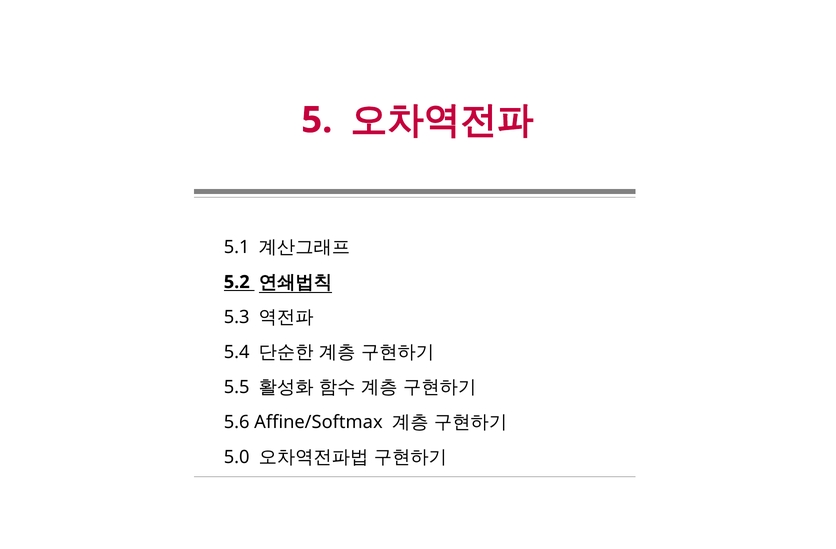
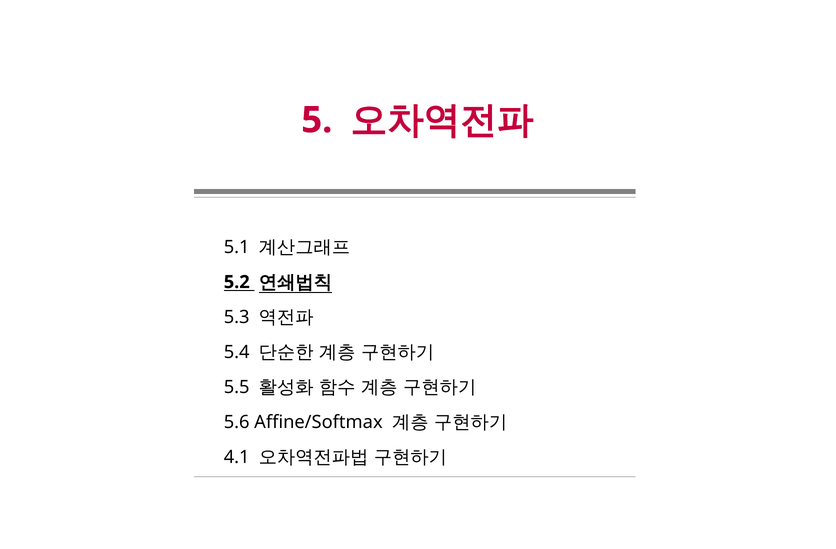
5.0: 5.0 -> 4.1
